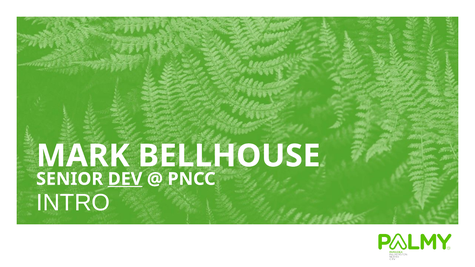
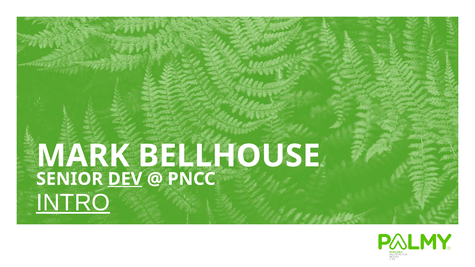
INTRO underline: none -> present
